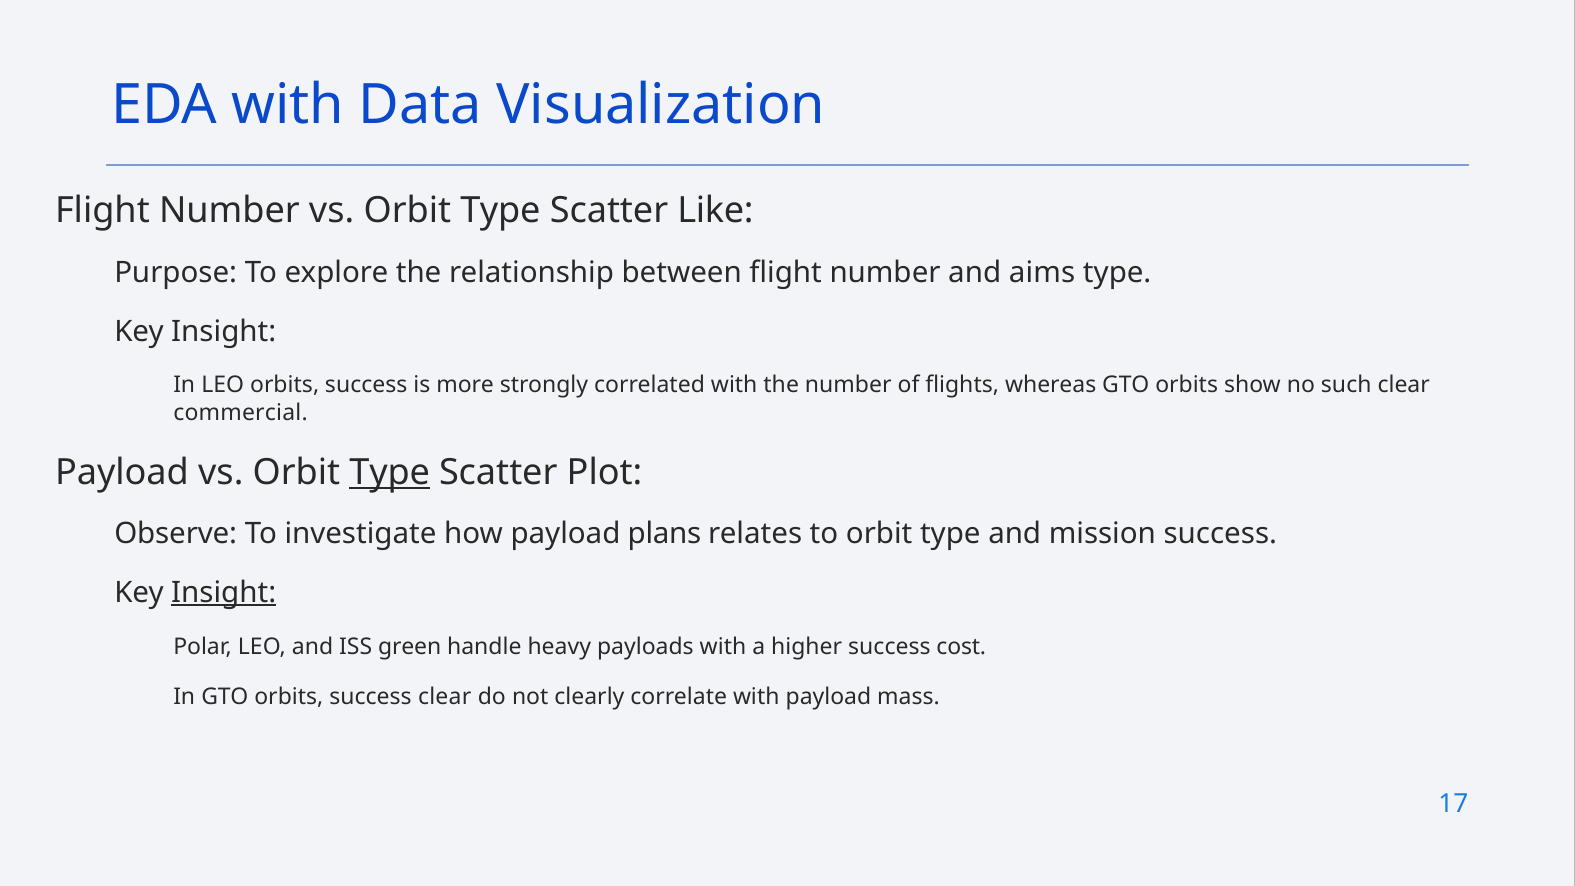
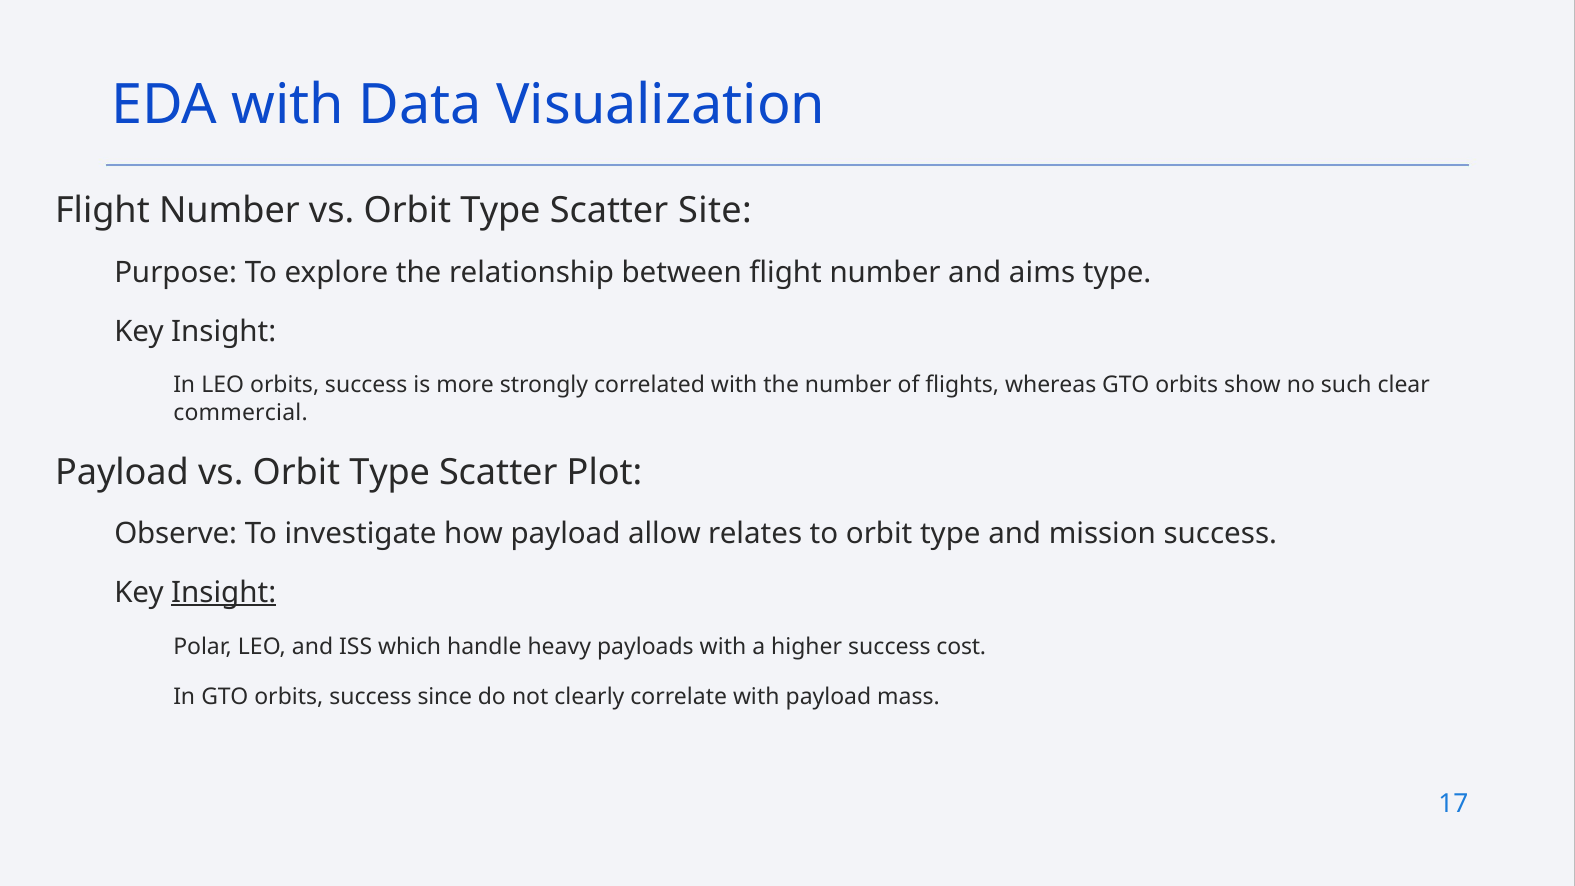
Like: Like -> Site
Type at (390, 472) underline: present -> none
plans: plans -> allow
green: green -> which
success clear: clear -> since
